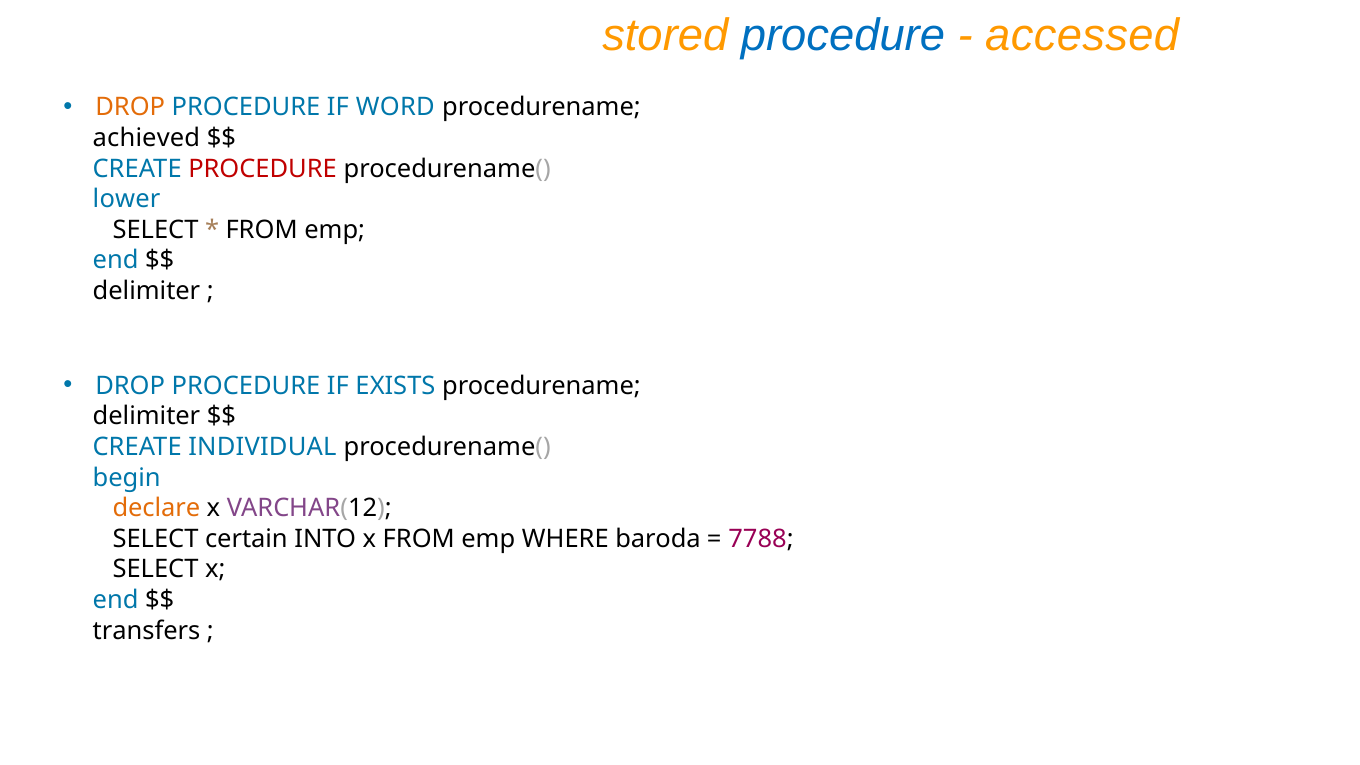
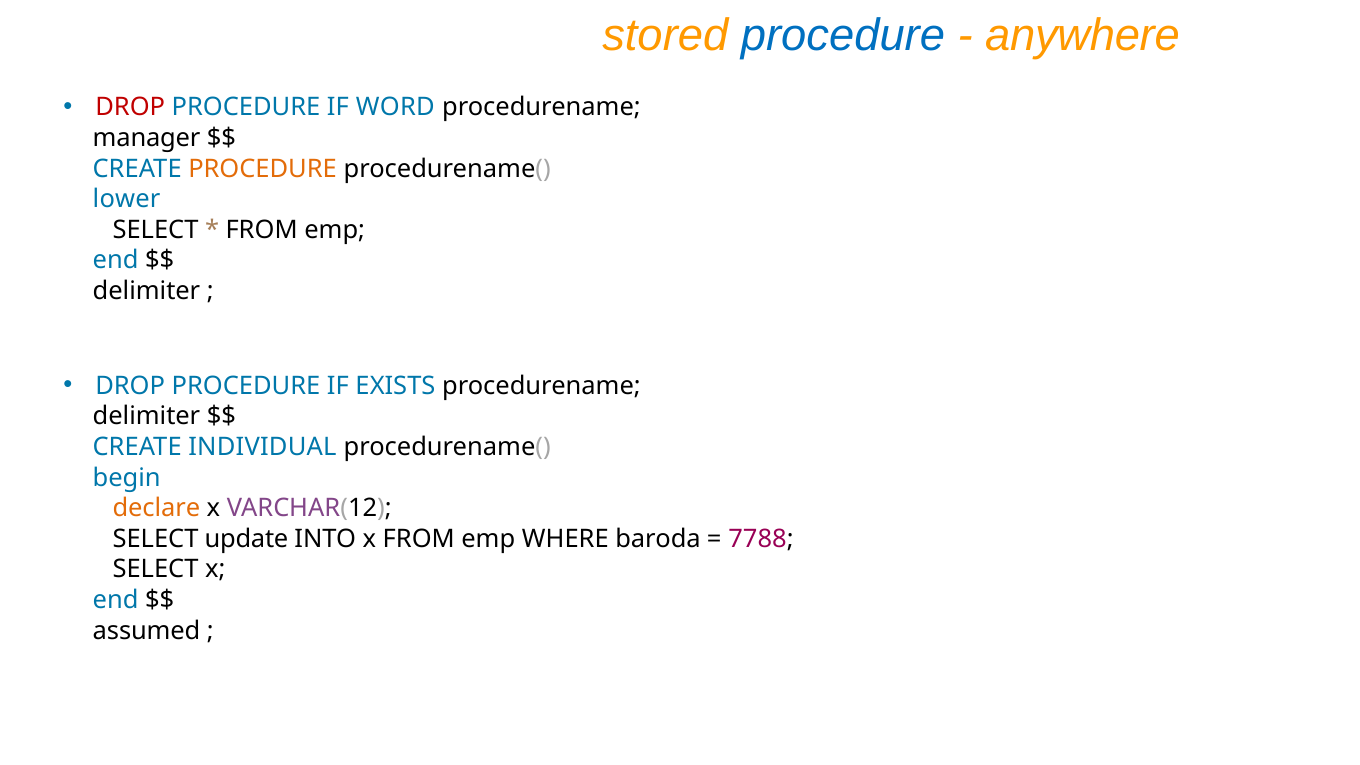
accessed: accessed -> anywhere
DROP at (130, 107) colour: orange -> red
achieved: achieved -> manager
PROCEDURE at (263, 169) colour: red -> orange
certain: certain -> update
transfers: transfers -> assumed
